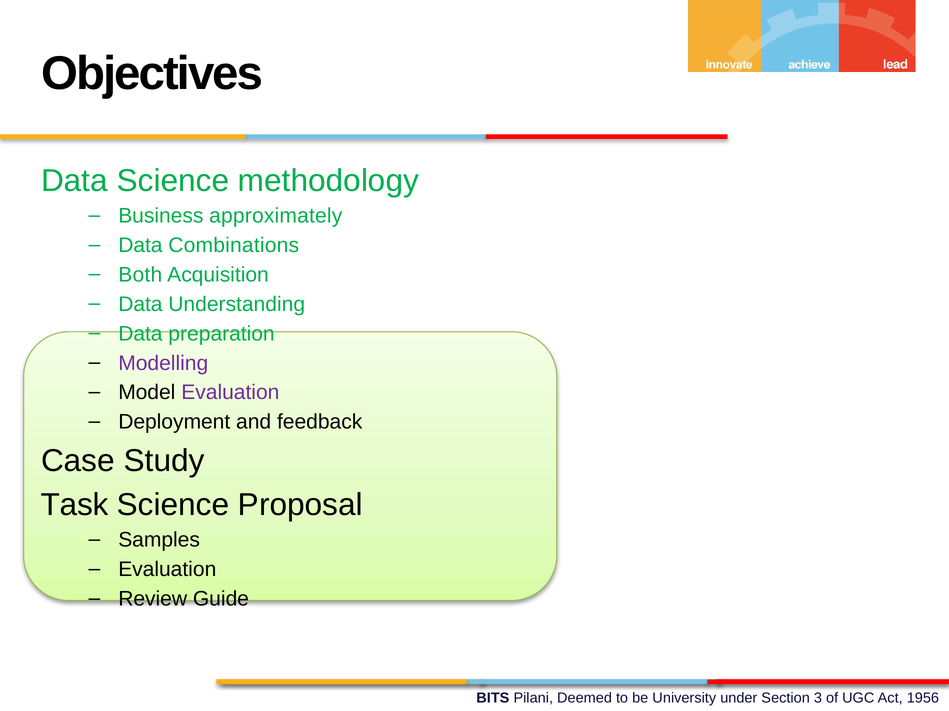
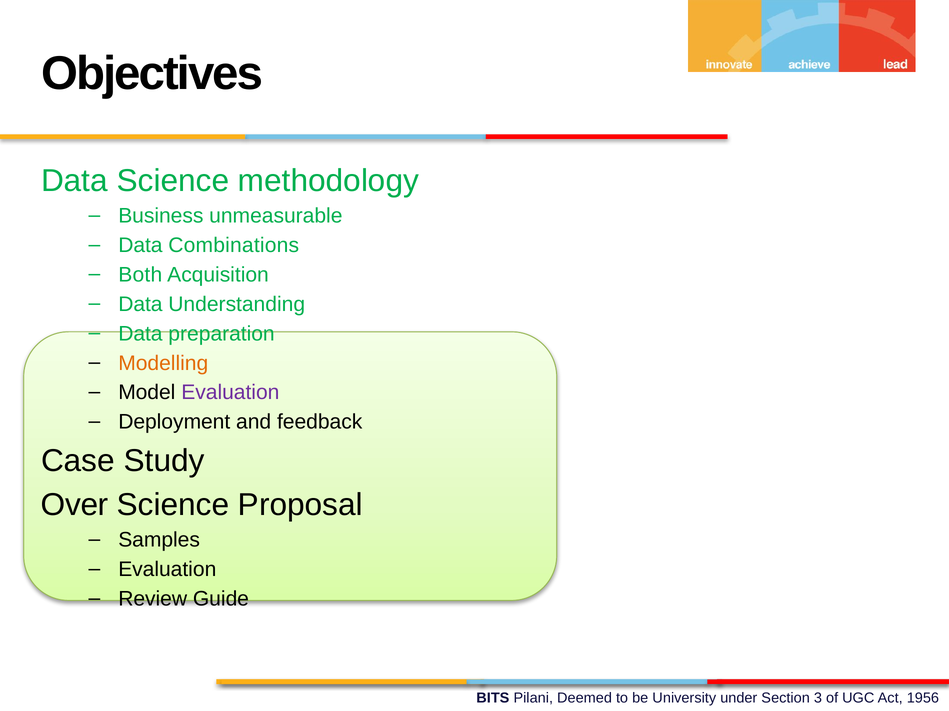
approximately: approximately -> unmeasurable
Modelling colour: purple -> orange
Task: Task -> Over
